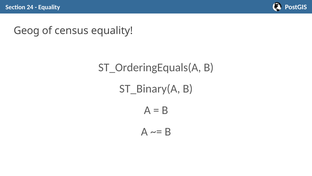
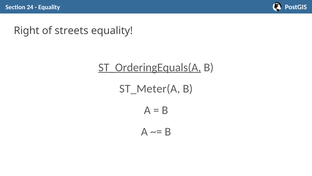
Geog: Geog -> Right
census: census -> streets
ST_OrderingEquals(A underline: none -> present
ST_Binary(A: ST_Binary(A -> ST_Meter(A
